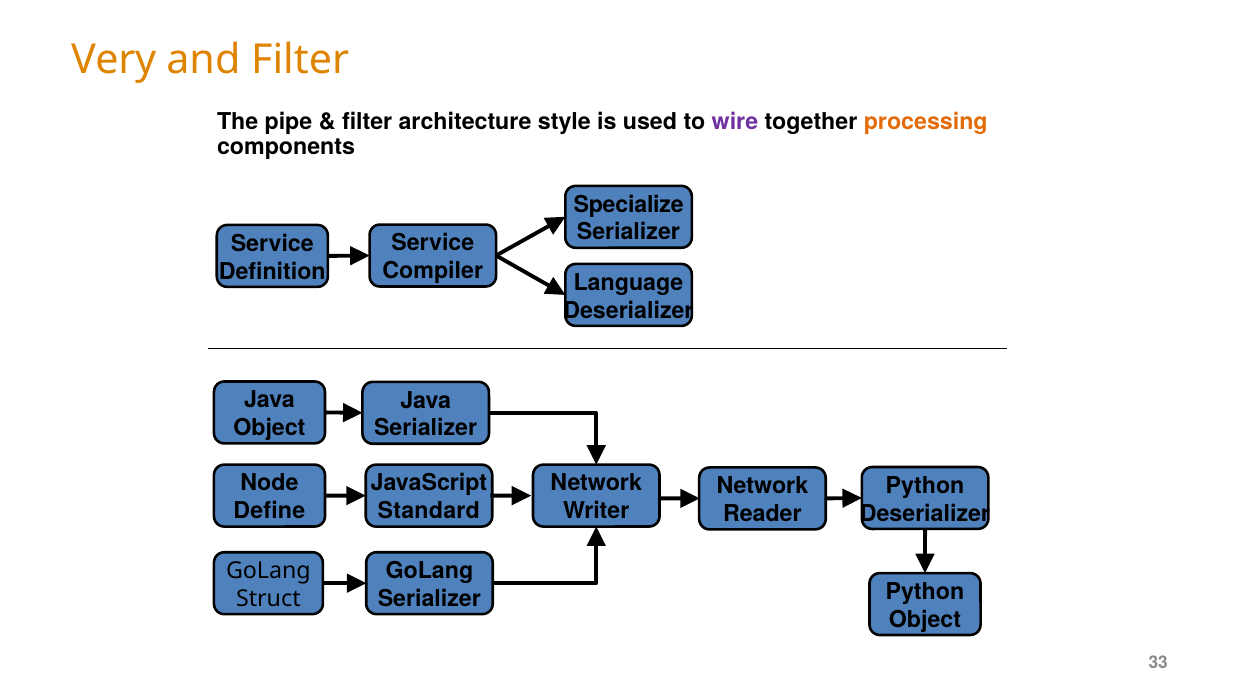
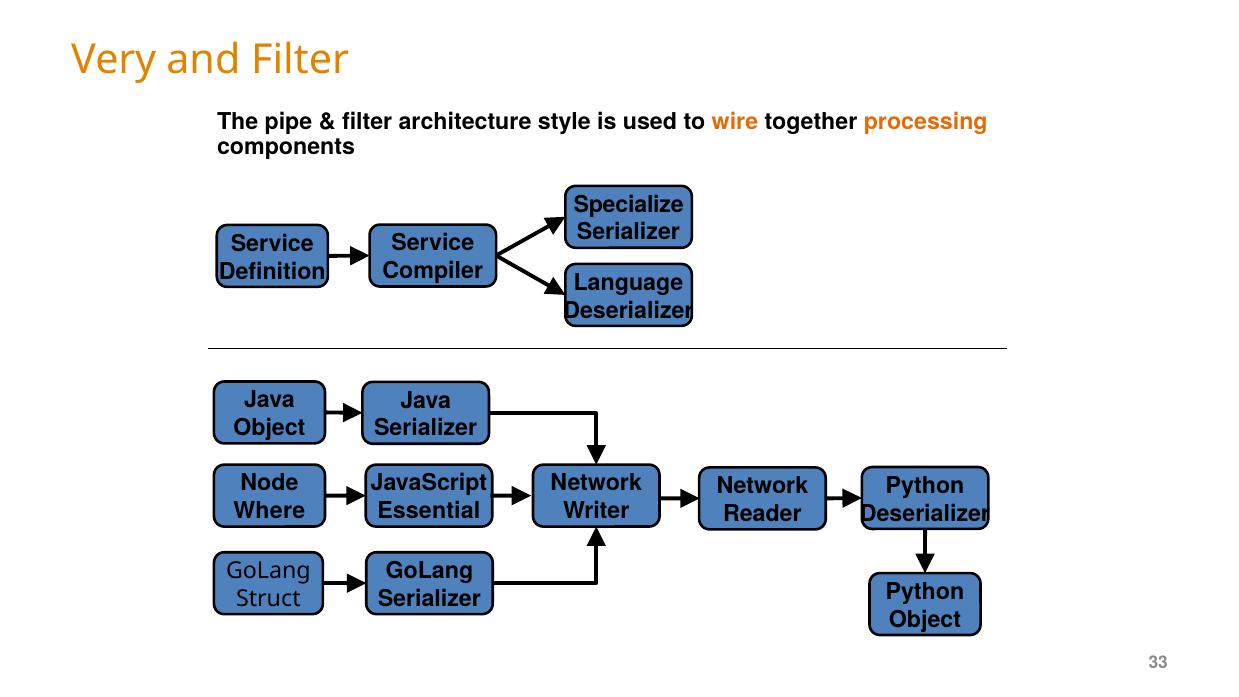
wire colour: purple -> orange
Define: Define -> Where
Standard: Standard -> Essential
